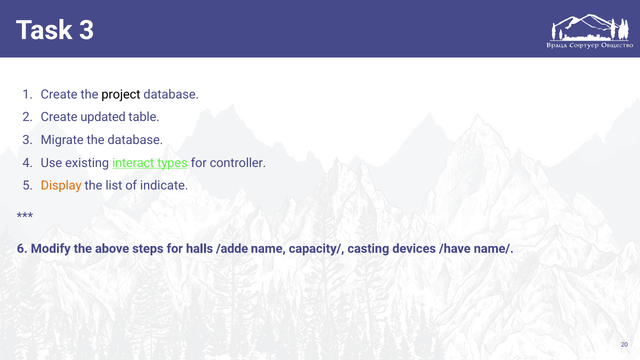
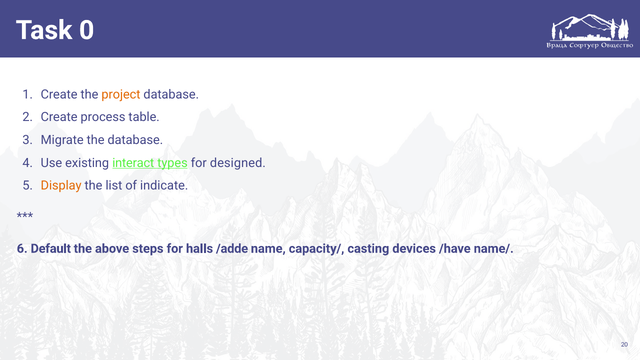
Task 3: 3 -> 0
project colour: black -> orange
updated: updated -> process
controller: controller -> designed
Modify: Modify -> Default
